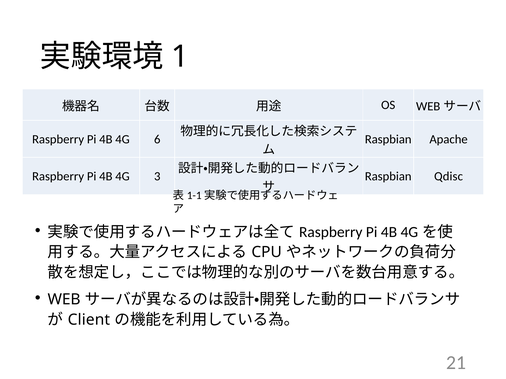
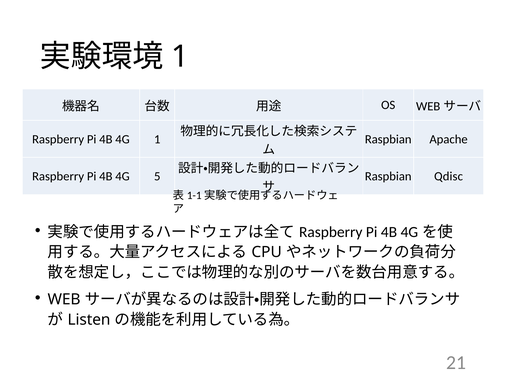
4G 6: 6 -> 1
3: 3 -> 5
Client: Client -> Listen
